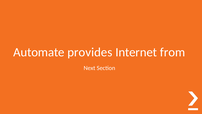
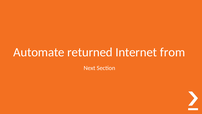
provides: provides -> returned
